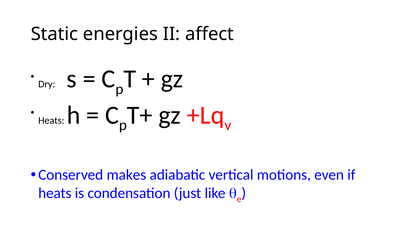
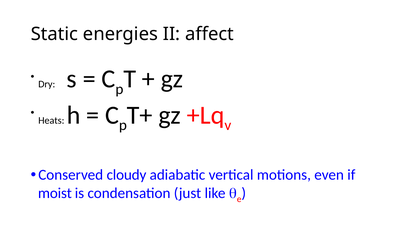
makes: makes -> cloudy
heats at (55, 193): heats -> moist
